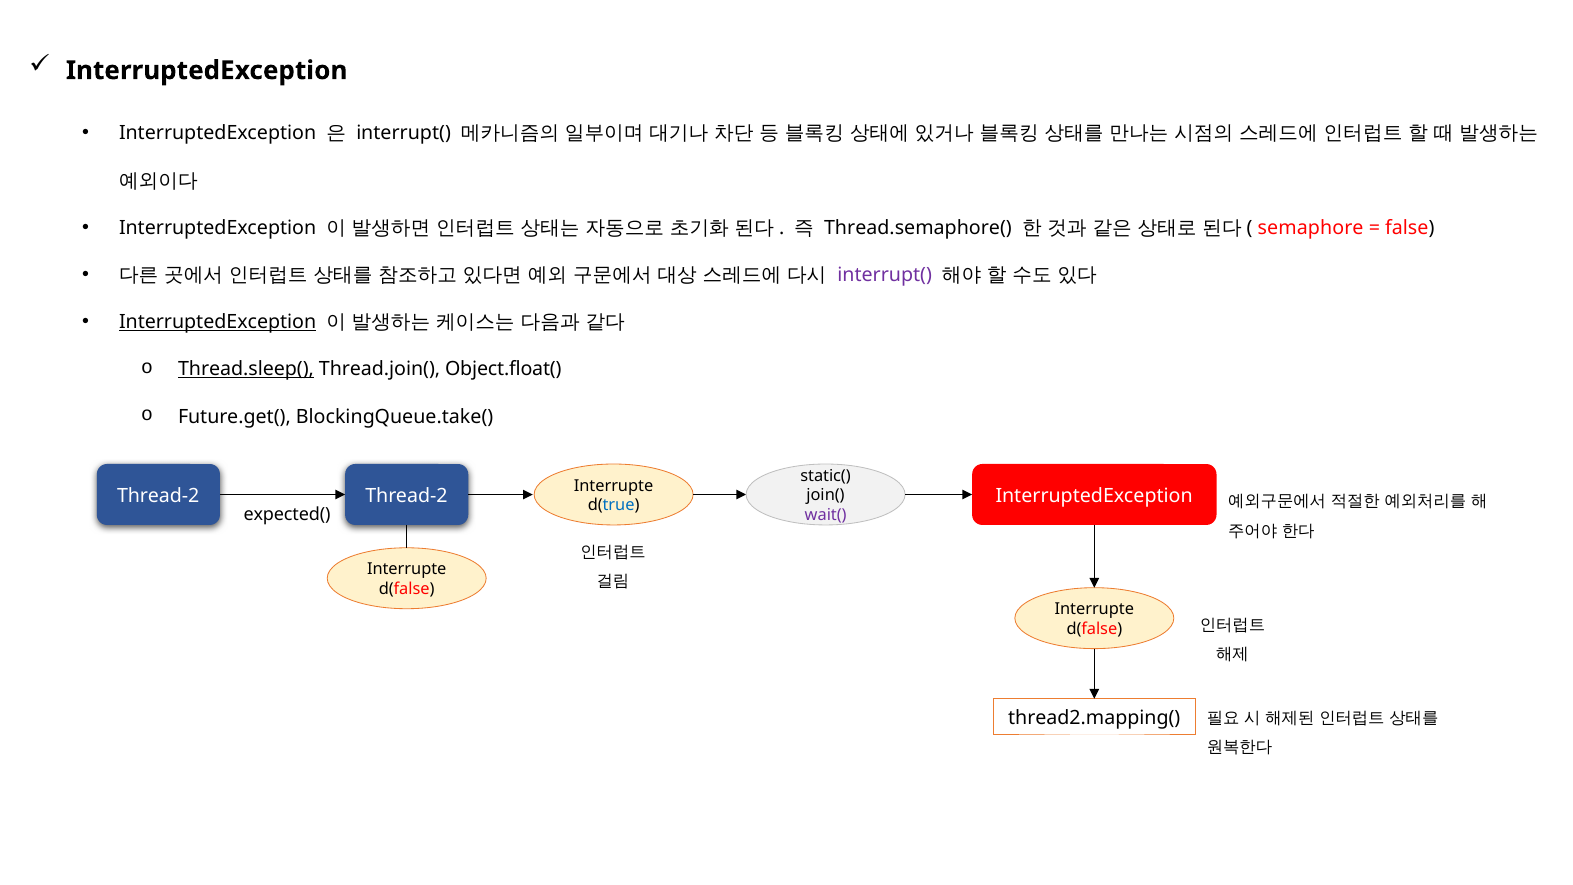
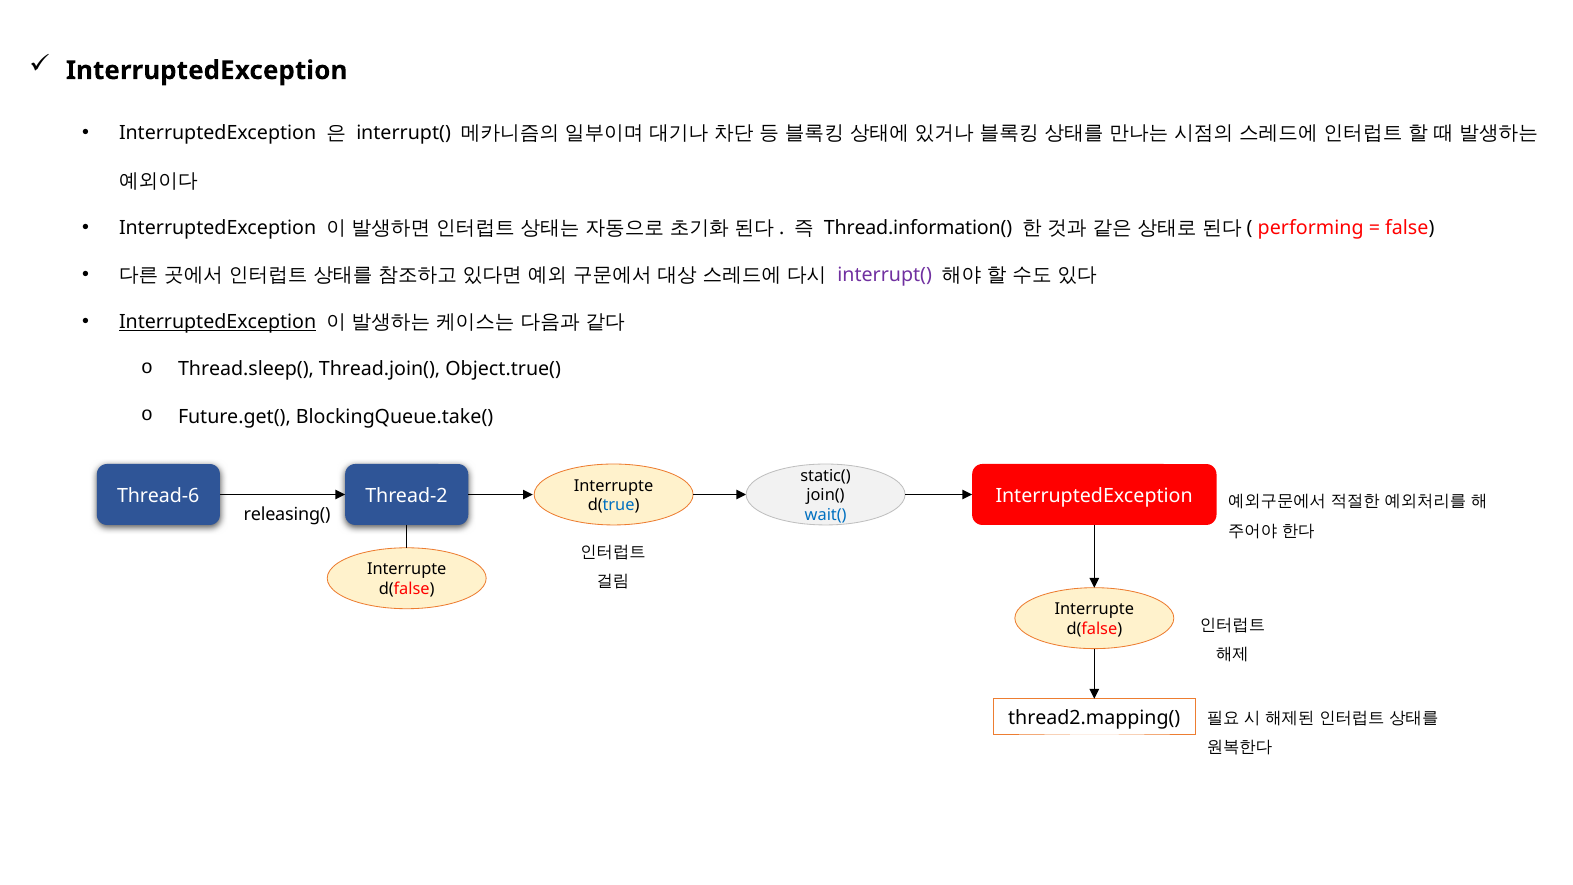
Thread.semaphore(: Thread.semaphore( -> Thread.information(
semaphore: semaphore -> performing
Thread.sleep( underline: present -> none
Object.float(: Object.float( -> Object.true(
Thread-2 at (158, 496): Thread-2 -> Thread-6
expected(: expected( -> releasing(
wait( colour: purple -> blue
